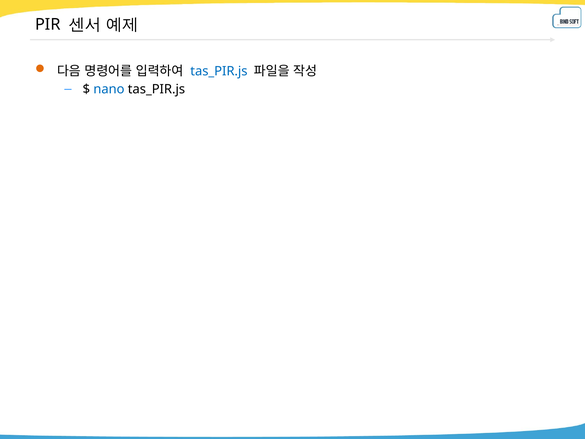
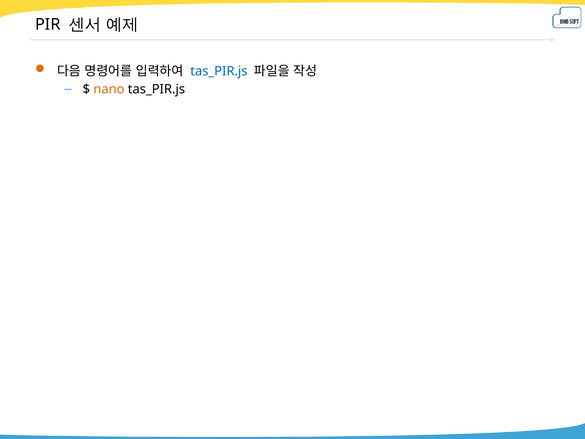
nano colour: blue -> orange
